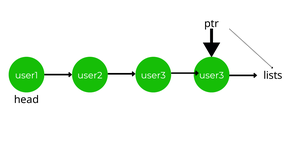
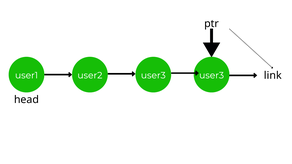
lists: lists -> link
